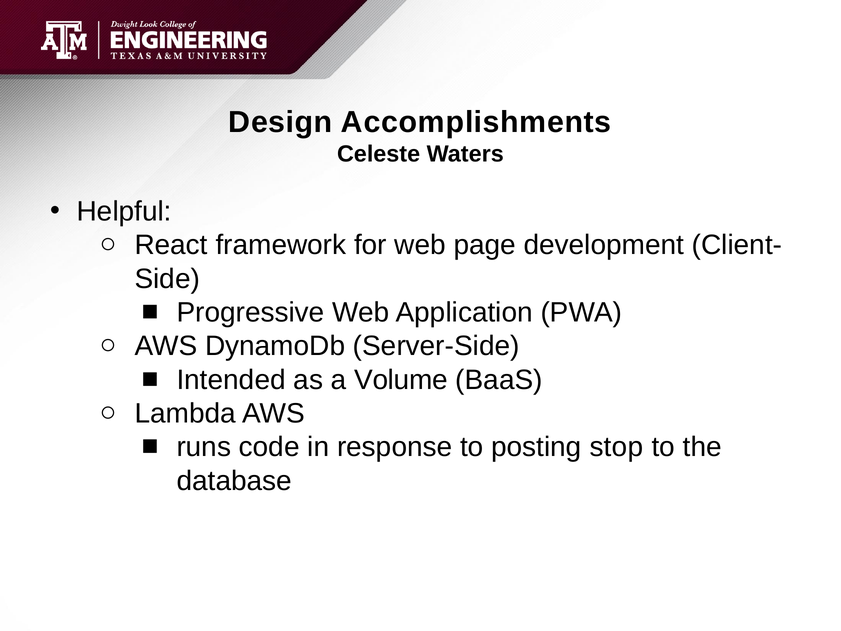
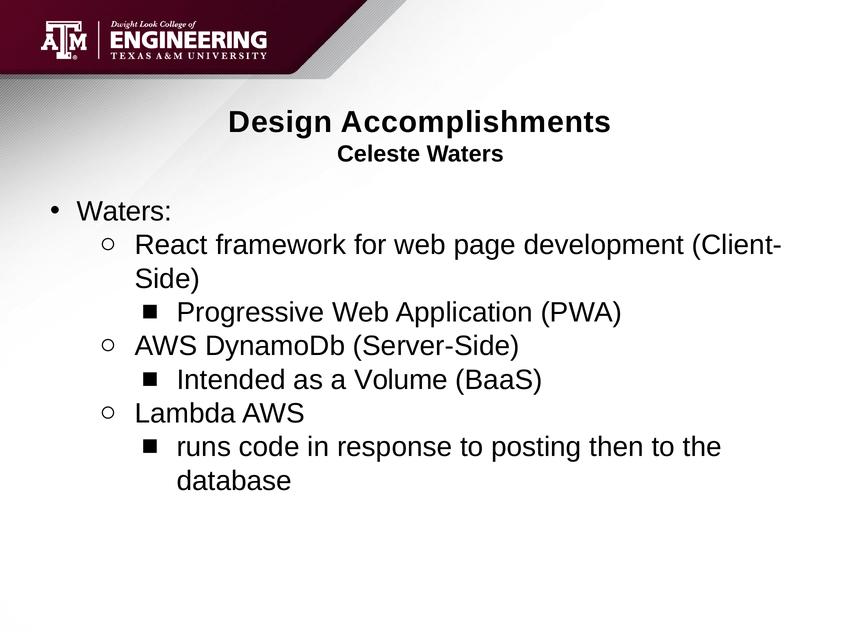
Helpful at (124, 211): Helpful -> Waters
stop: stop -> then
